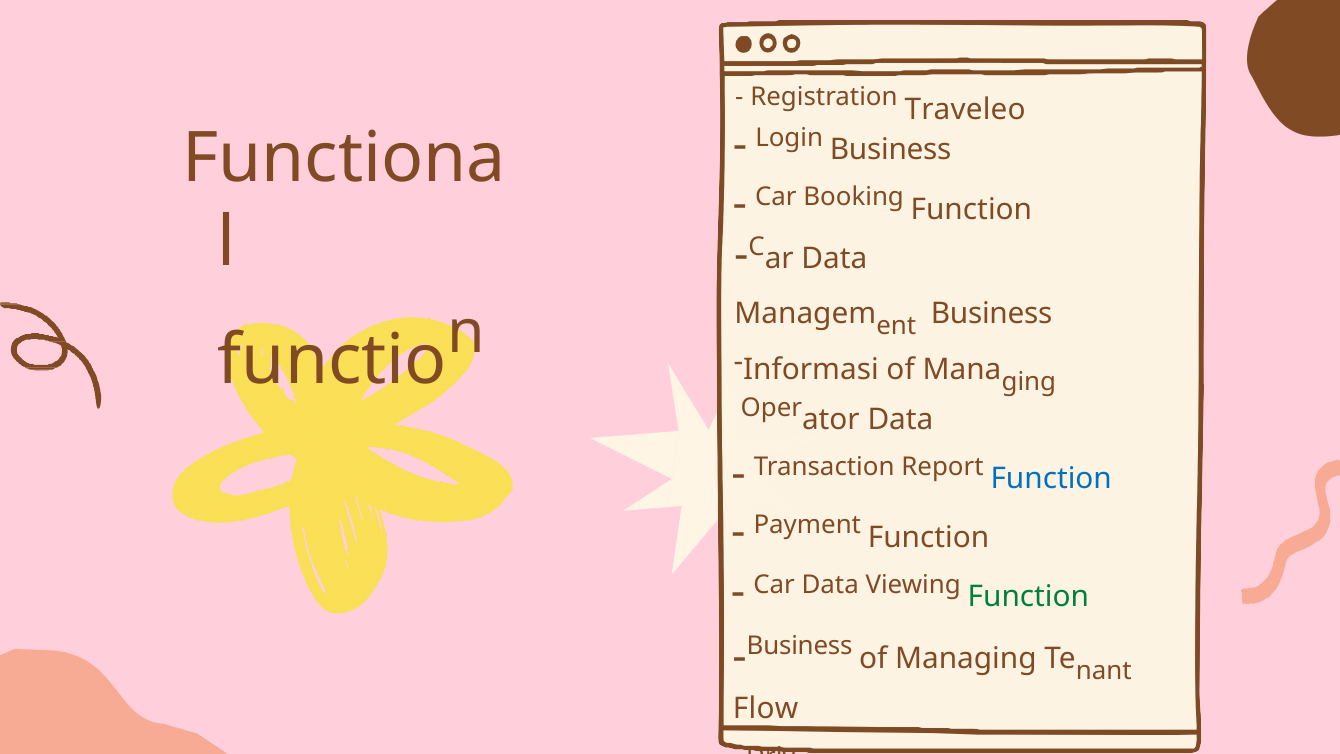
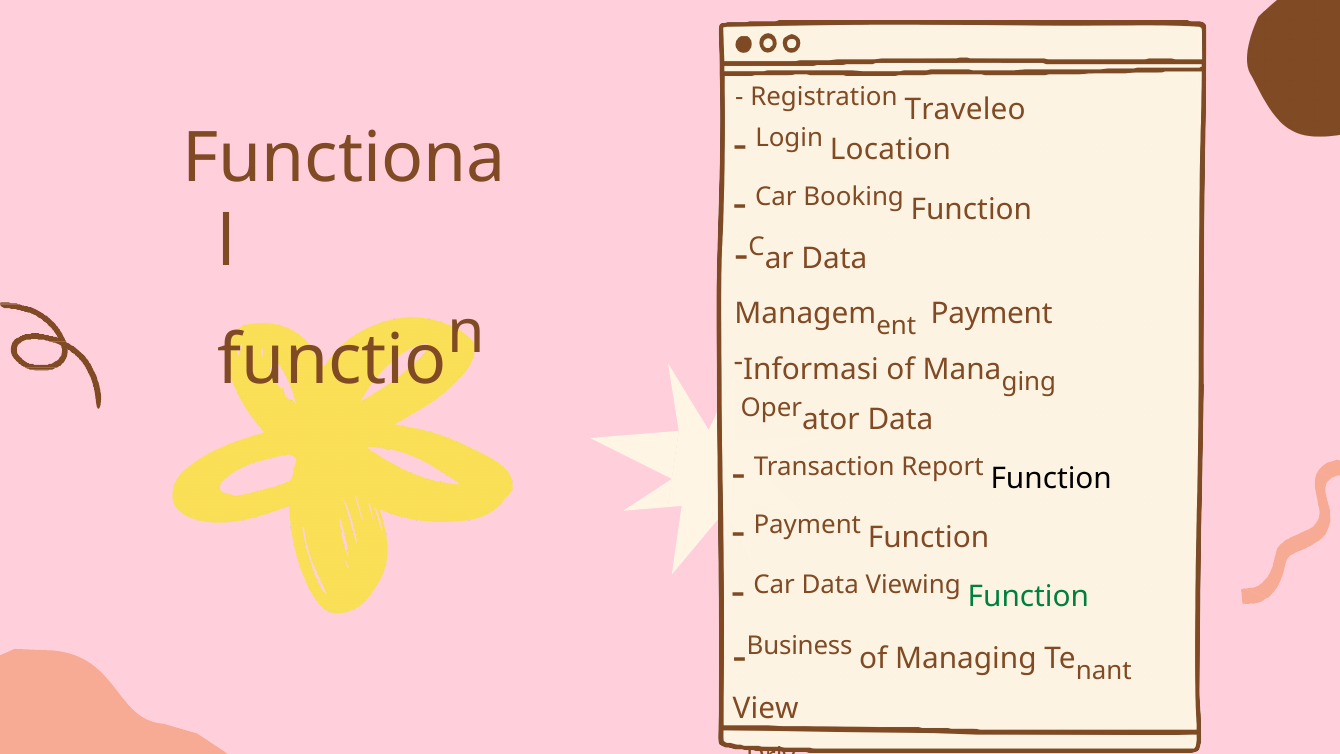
Login Business: Business -> Location
Business at (992, 313): Business -> Payment
Function at (1051, 479) colour: blue -> black
Flow: Flow -> View
